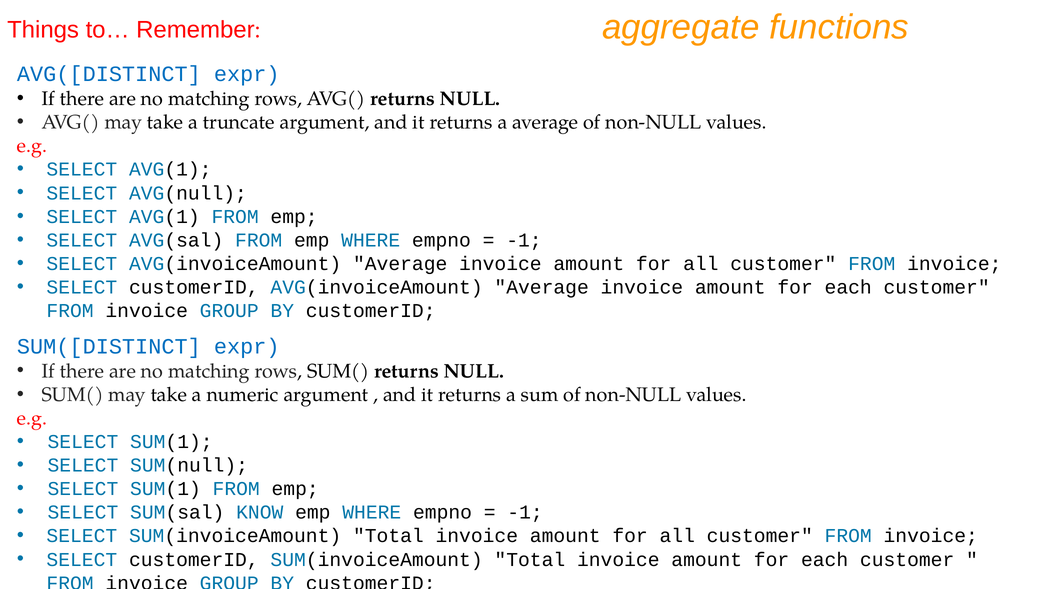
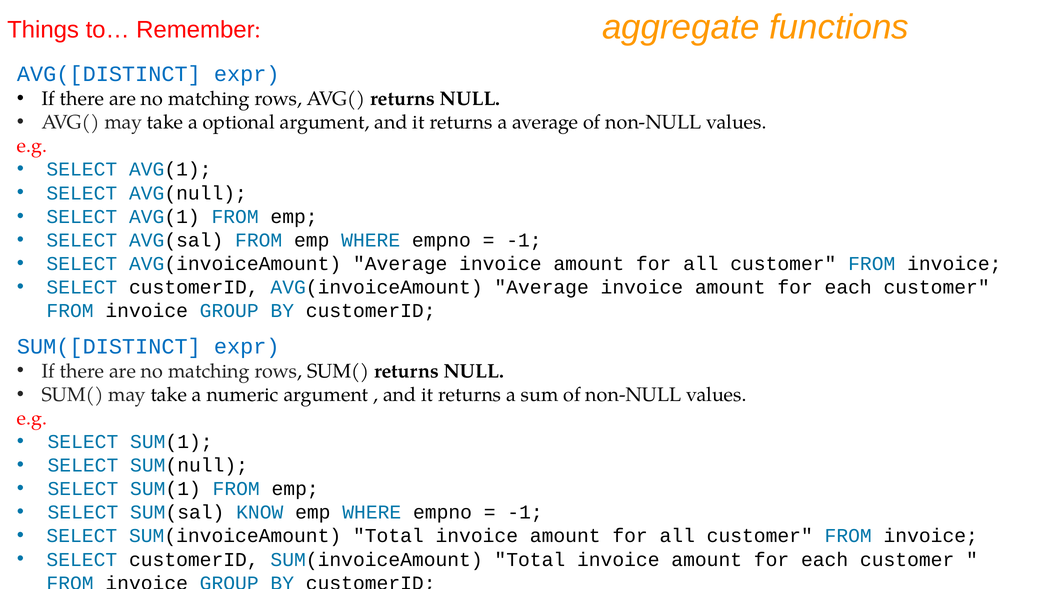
truncate: truncate -> optional
